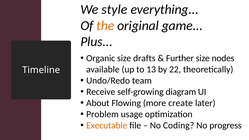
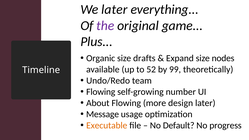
We style: style -> later
the colour: orange -> purple
Further: Further -> Expand
13: 13 -> 52
22: 22 -> 99
Receive at (101, 92): Receive -> Flowing
diagram: diagram -> number
create: create -> design
Problem: Problem -> Message
Coding: Coding -> Default
